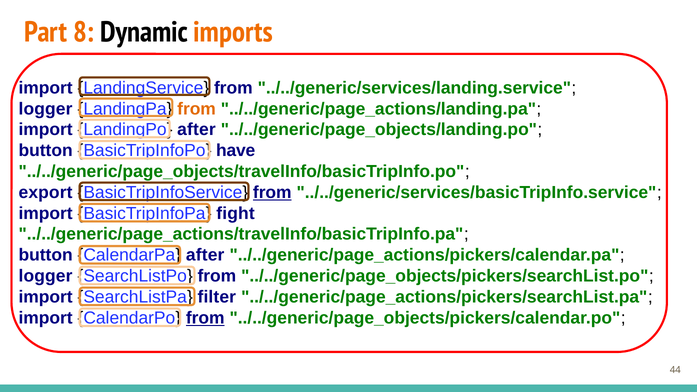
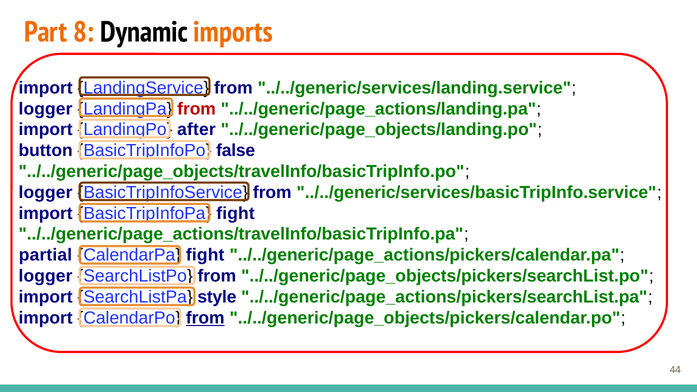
from at (197, 109) colour: orange -> red
have: have -> false
export at (46, 192): export -> logger
from at (272, 192) underline: present -> none
button at (46, 255): button -> partial
CalendarPa after: after -> fight
filter: filter -> style
